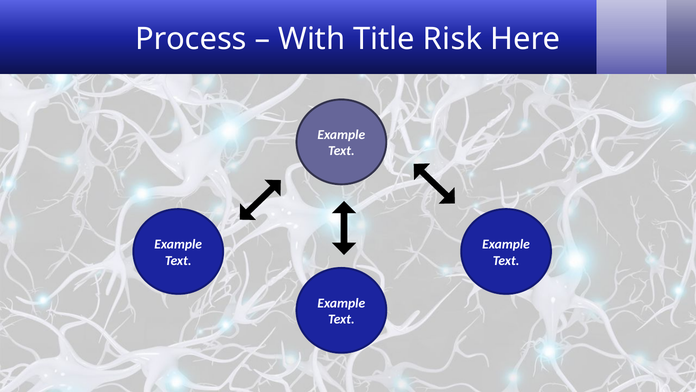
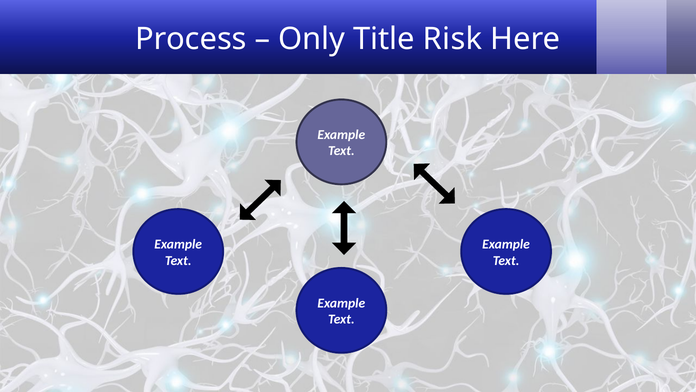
With: With -> Only
